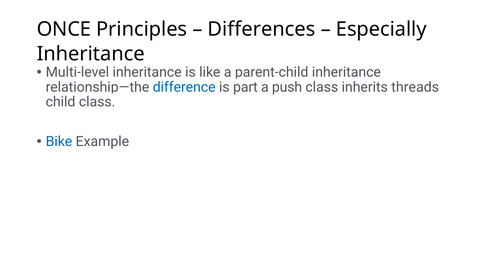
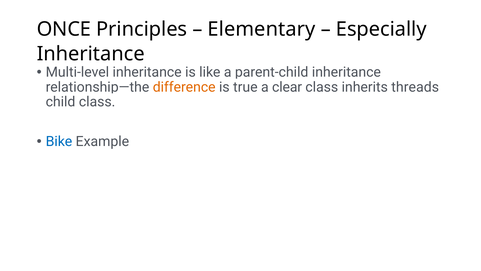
Differences: Differences -> Elementary
difference colour: blue -> orange
part: part -> true
push: push -> clear
